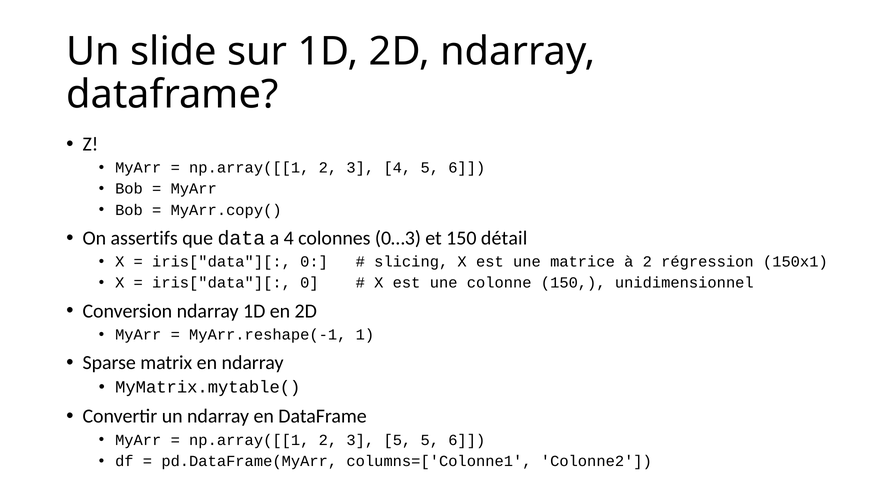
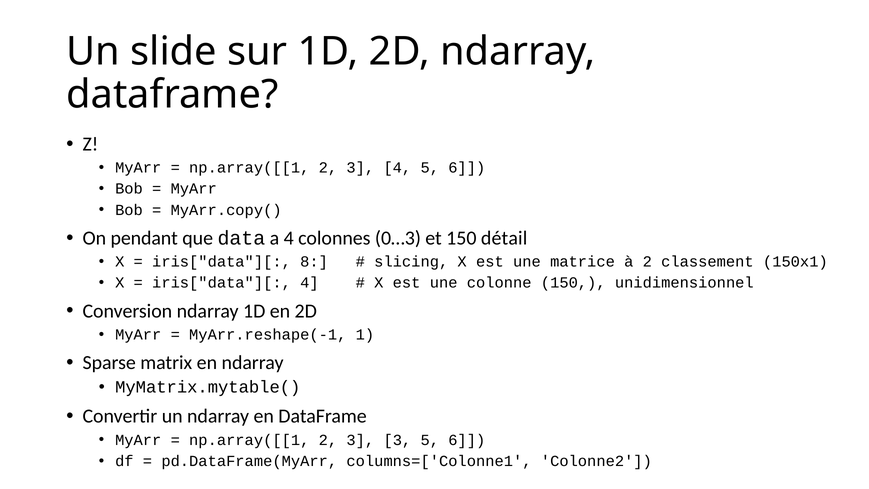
assertifs: assertifs -> pendant
0 at (314, 262): 0 -> 8
régression: régression -> classement
0 at (309, 283): 0 -> 4
3 5: 5 -> 3
